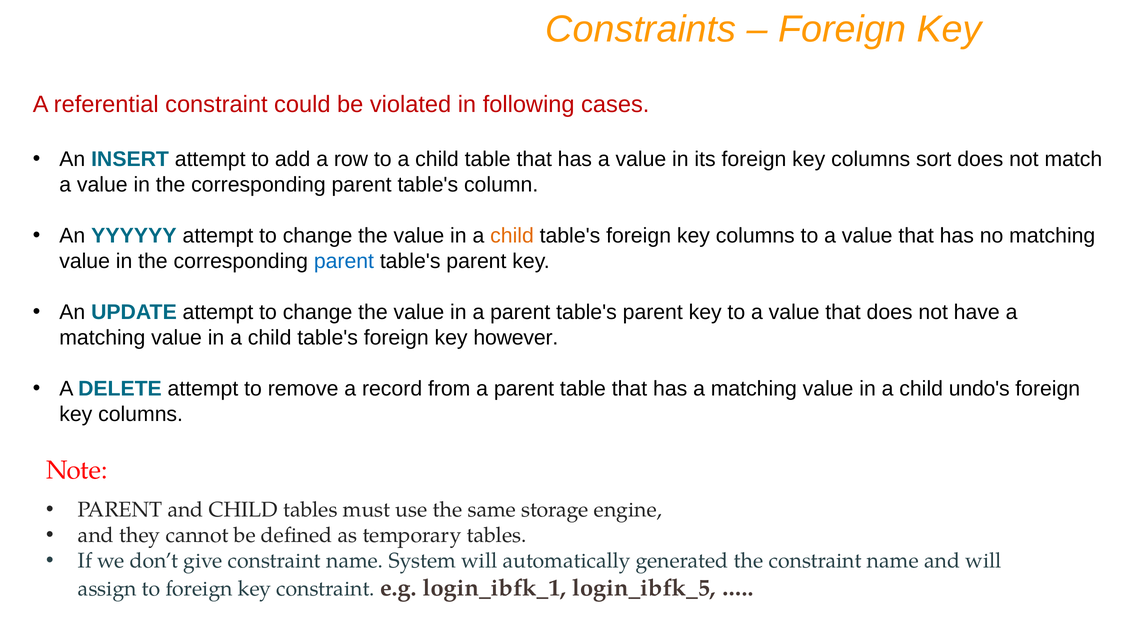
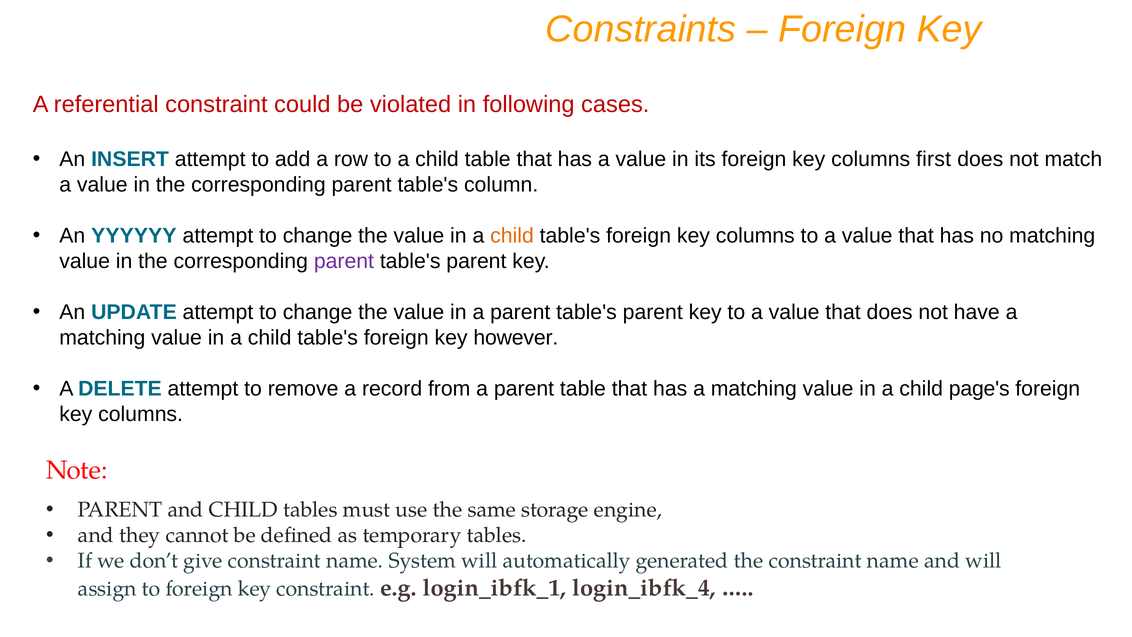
sort: sort -> first
parent at (344, 261) colour: blue -> purple
undo's: undo's -> page's
login_ibfk_5: login_ibfk_5 -> login_ibfk_4
